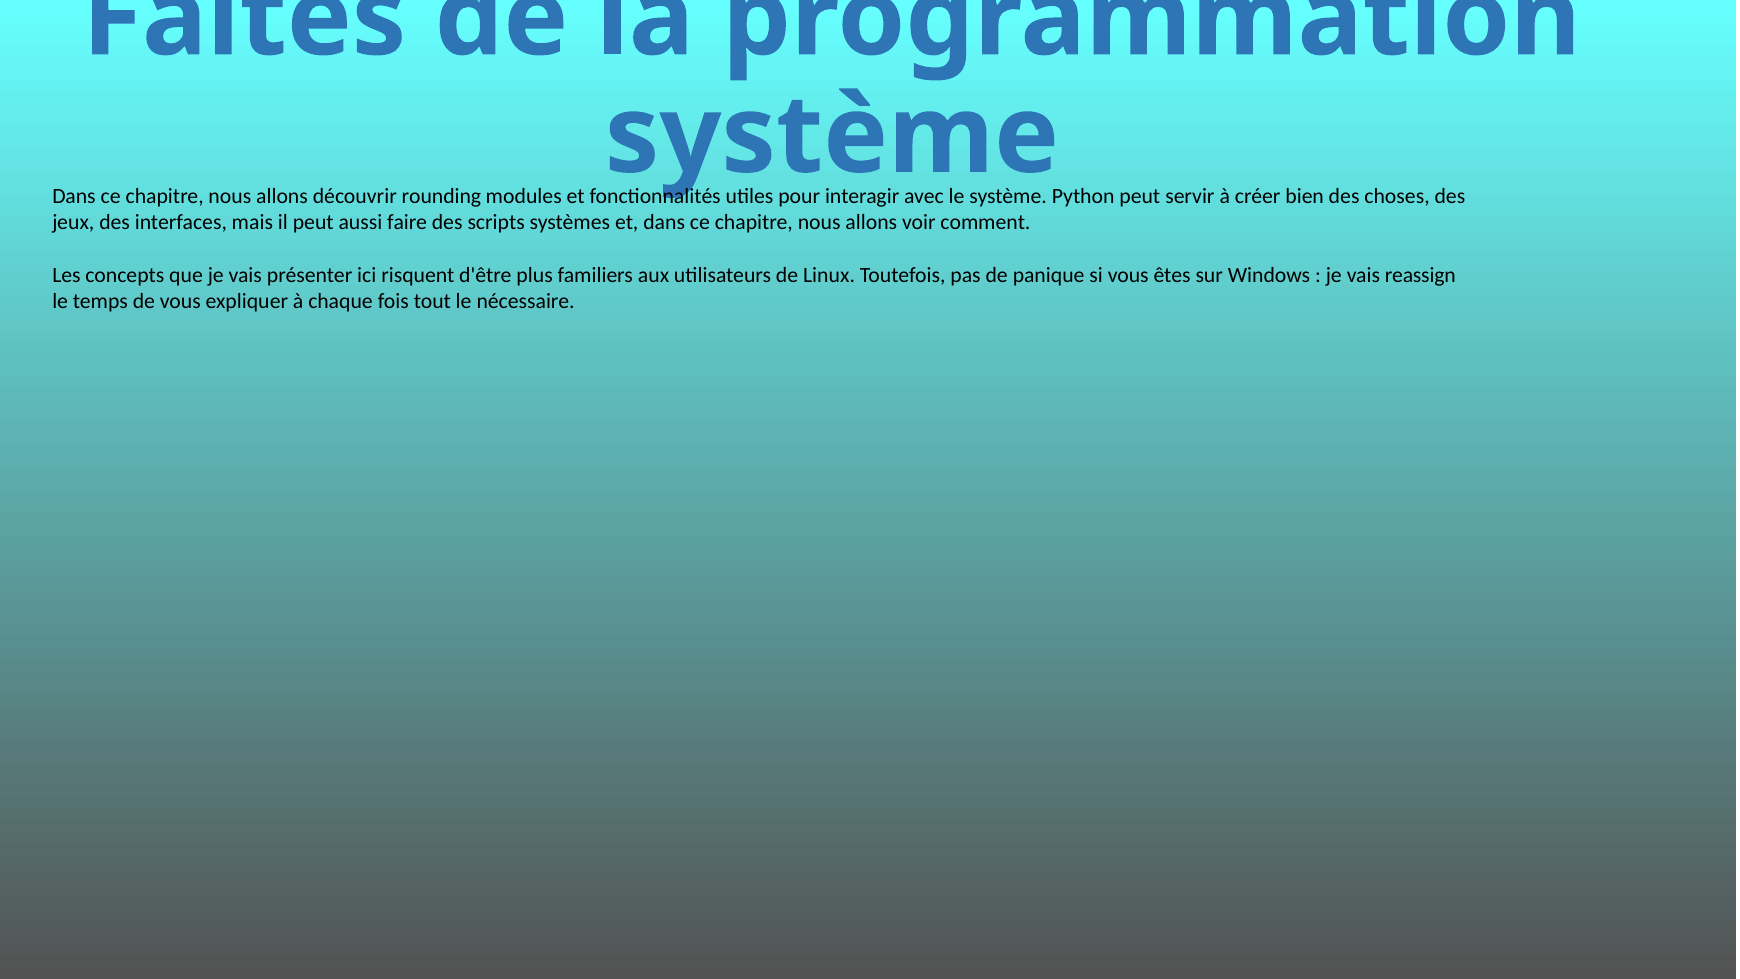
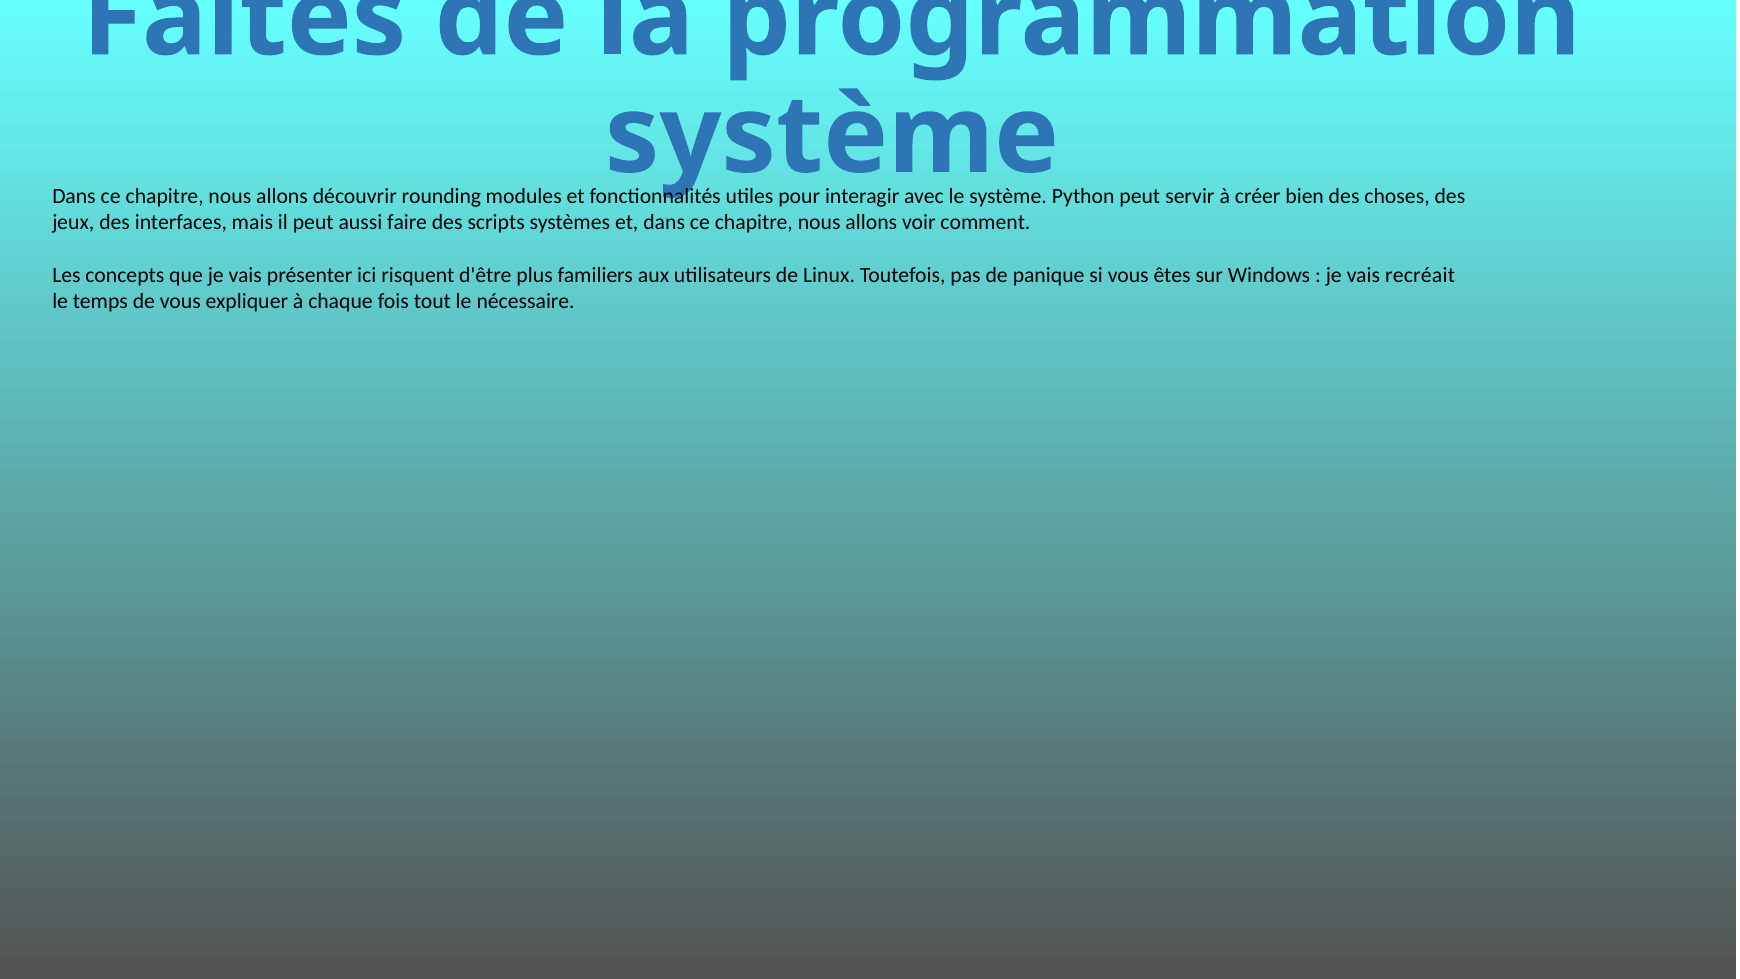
reassign: reassign -> recréait
